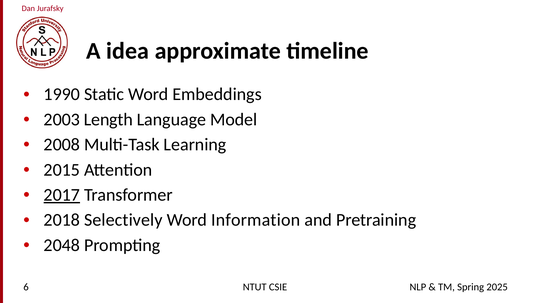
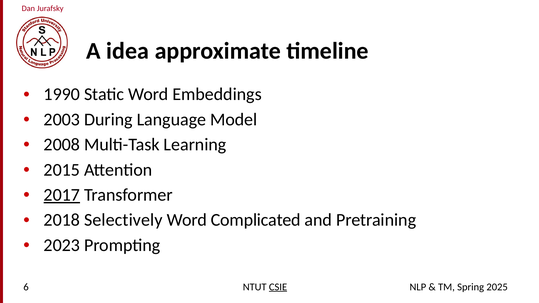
Length: Length -> During
Information: Information -> Complicated
2048: 2048 -> 2023
CSIE underline: none -> present
